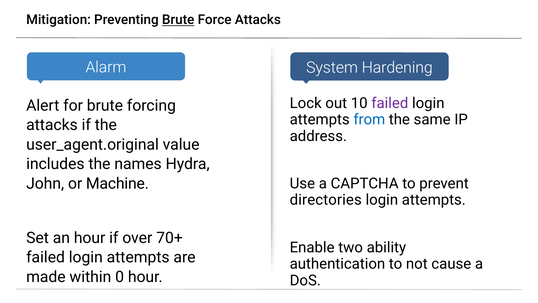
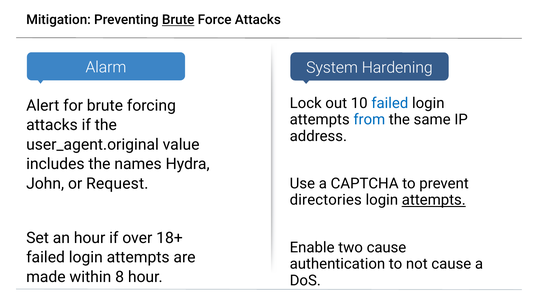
failed at (390, 103) colour: purple -> blue
Machine: Machine -> Request
attempts at (434, 200) underline: none -> present
70+: 70+ -> 18+
two ability: ability -> cause
0: 0 -> 8
